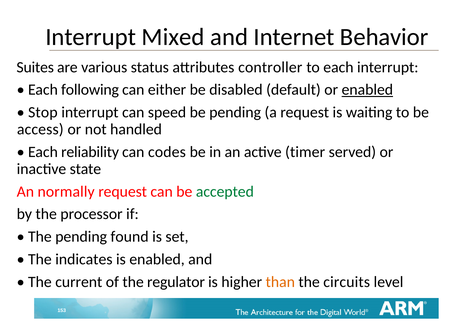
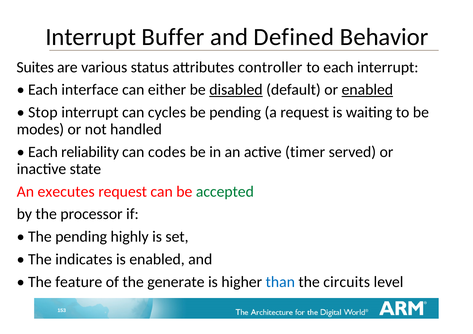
Mixed: Mixed -> Buffer
Internet: Internet -> Defined
following: following -> interface
disabled underline: none -> present
speed: speed -> cycles
access: access -> modes
normally: normally -> executes
found: found -> highly
current: current -> feature
regulator: regulator -> generate
than colour: orange -> blue
